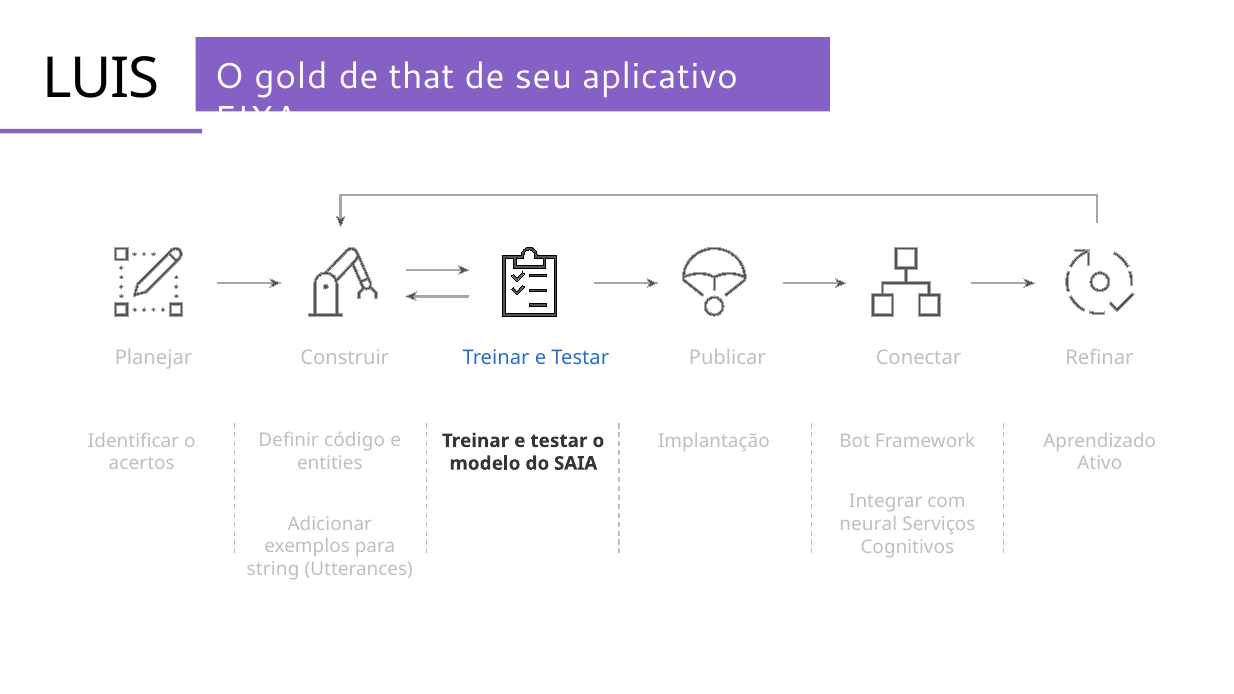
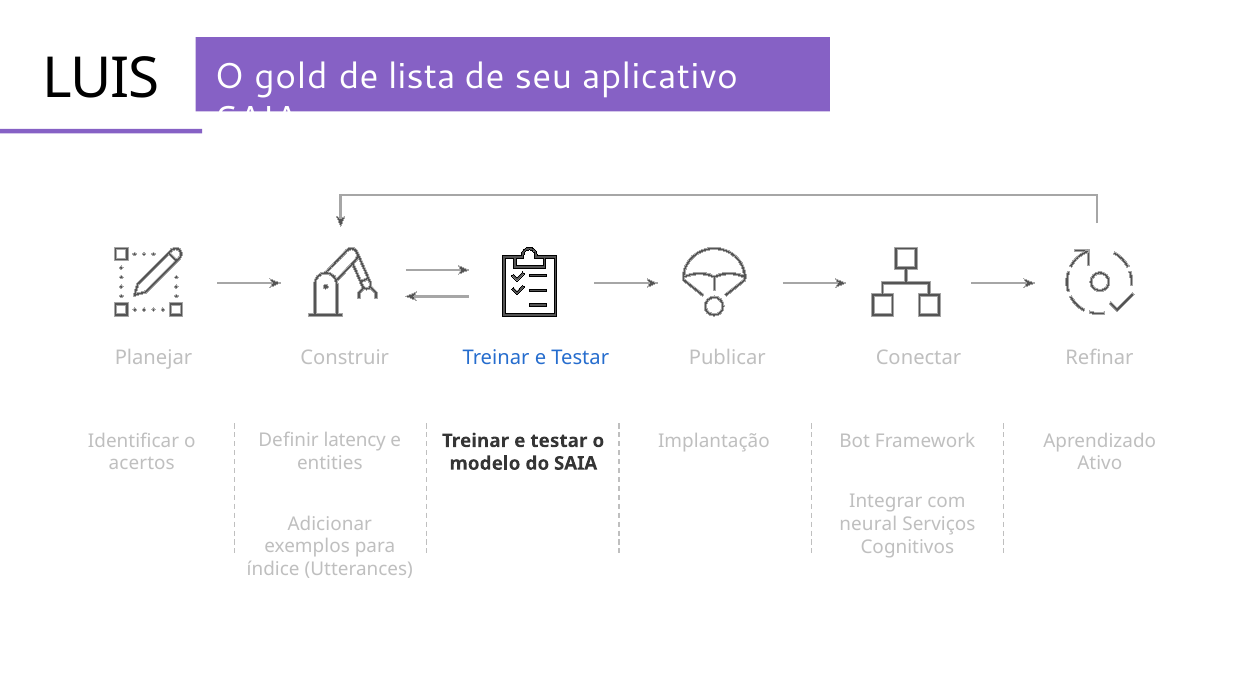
that: that -> lista
FIXA at (256, 119): FIXA -> SAIA
código: código -> latency
string: string -> índice
